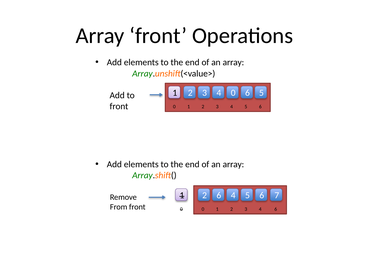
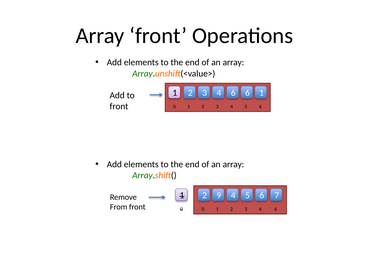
4 0: 0 -> 6
1 5: 5 -> 1
2 6: 6 -> 9
